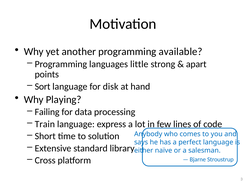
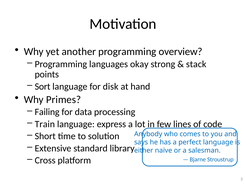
available: available -> overview
little: little -> okay
apart: apart -> stack
Playing: Playing -> Primes
